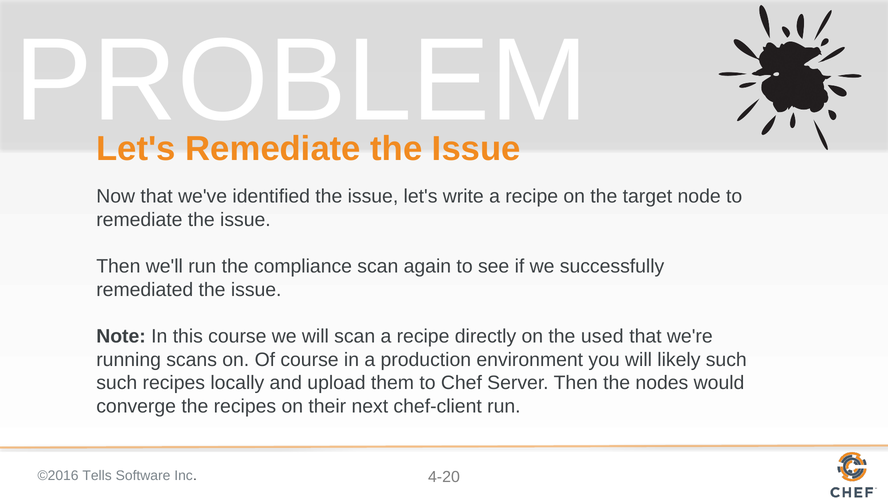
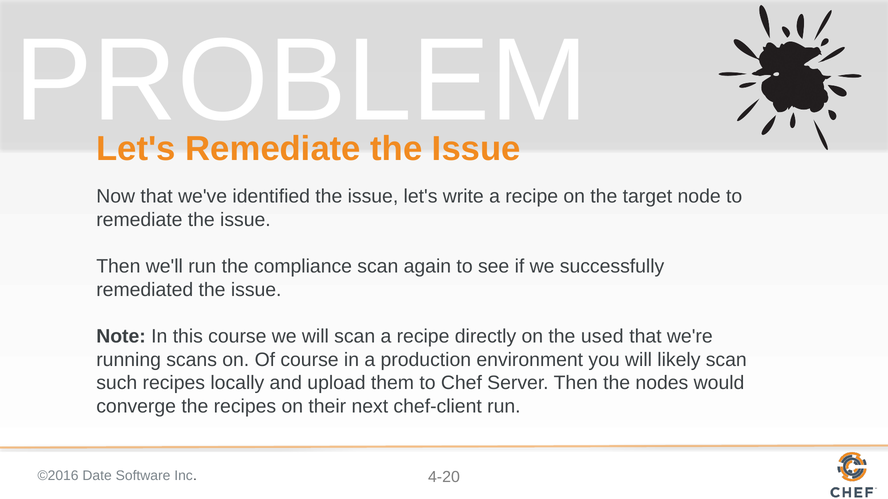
likely such: such -> scan
Tells: Tells -> Date
